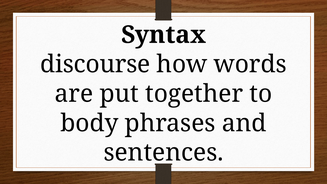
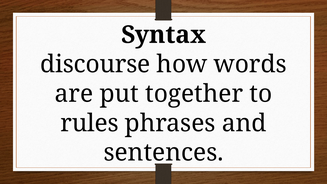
body: body -> rules
